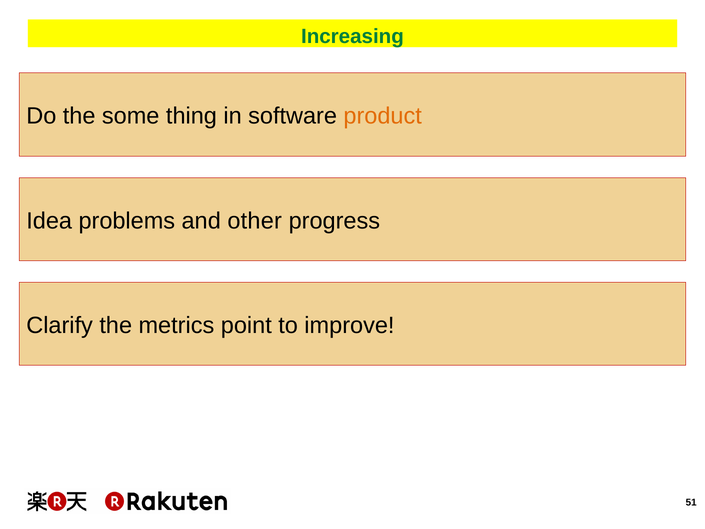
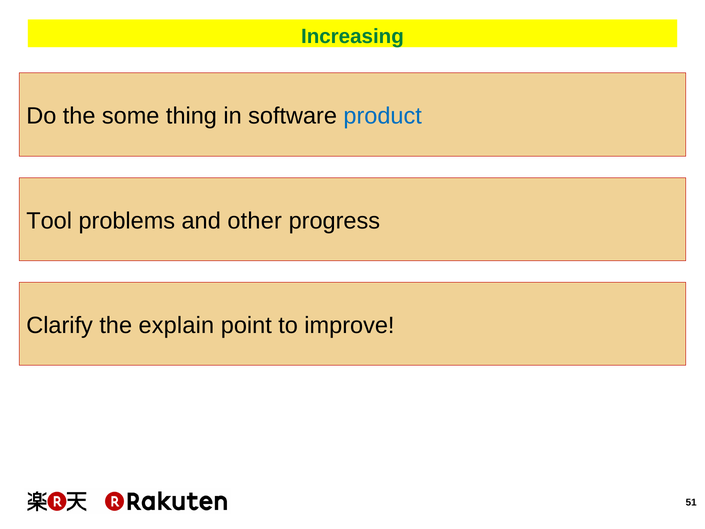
product colour: orange -> blue
Idea: Idea -> Tool
metrics: metrics -> explain
